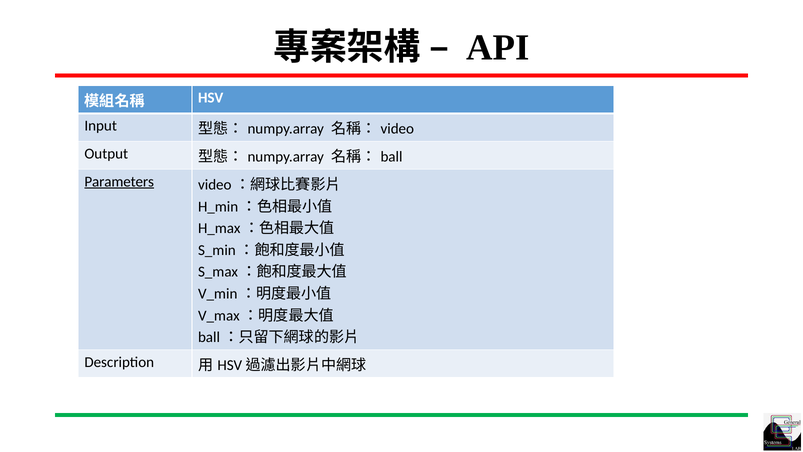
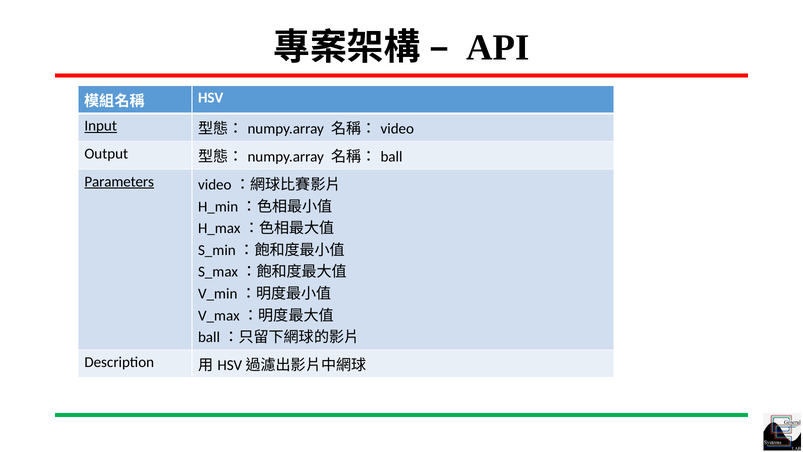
Input underline: none -> present
